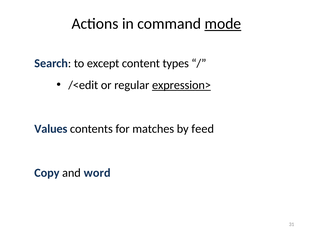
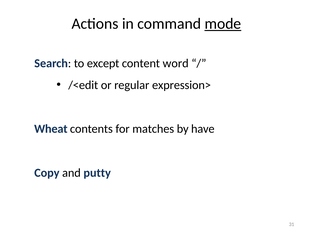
types: types -> word
expression> underline: present -> none
Values: Values -> Wheat
feed: feed -> have
word: word -> putty
